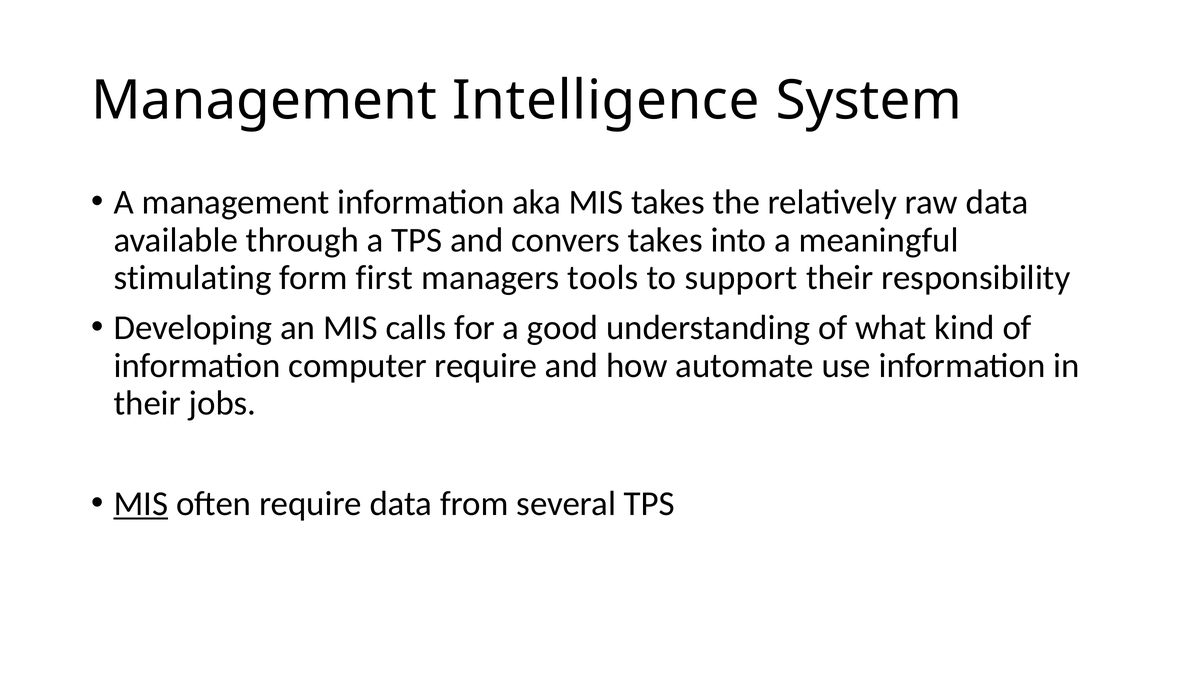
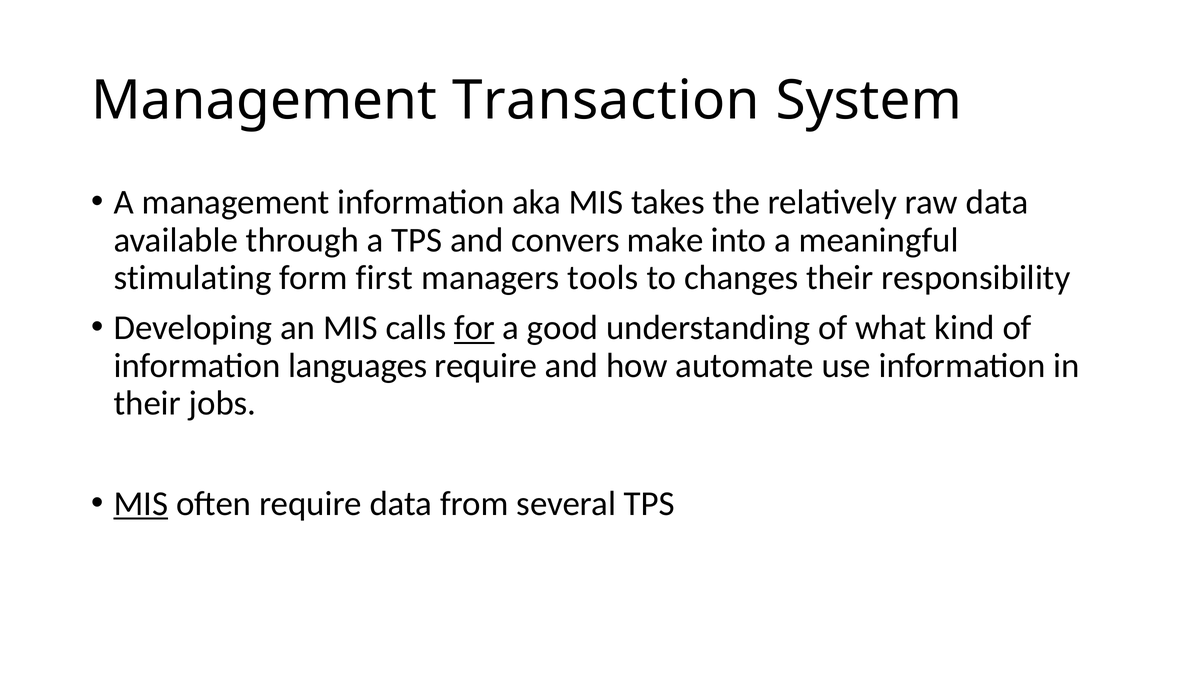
Intelligence: Intelligence -> Transaction
convers takes: takes -> make
support: support -> changes
for underline: none -> present
computer: computer -> languages
